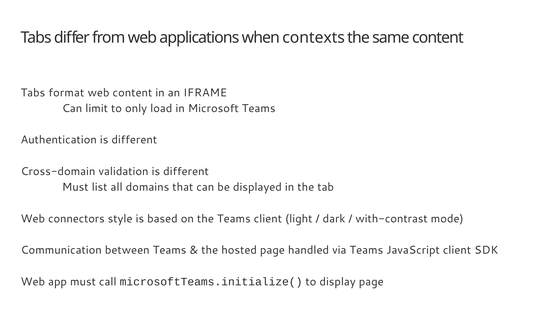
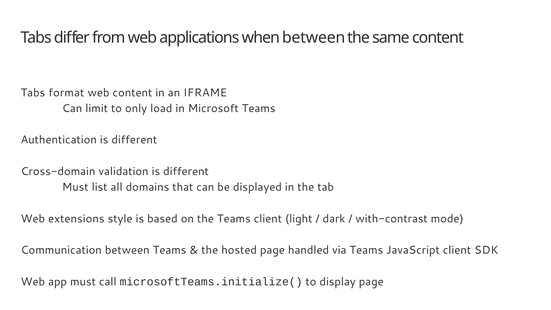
when contexts: contexts -> between
connectors: connectors -> extensions
